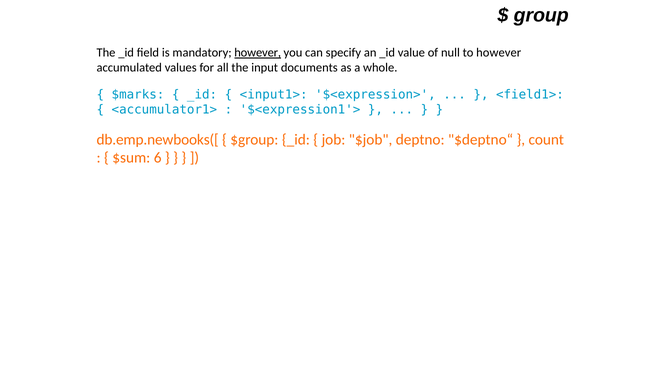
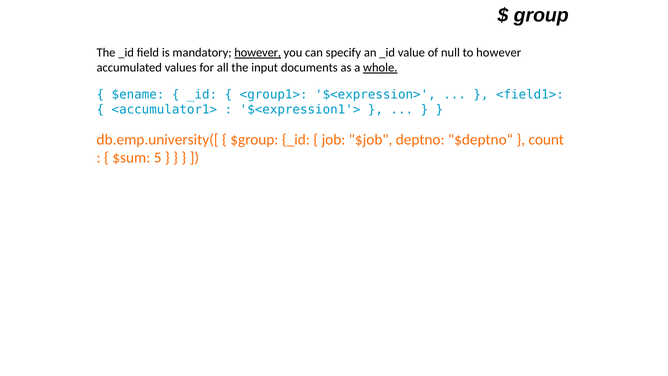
whole underline: none -> present
$marks: $marks -> $ename
<input1>: <input1> -> <group1>
db.emp.newbooks([: db.emp.newbooks([ -> db.emp.university([
6: 6 -> 5
